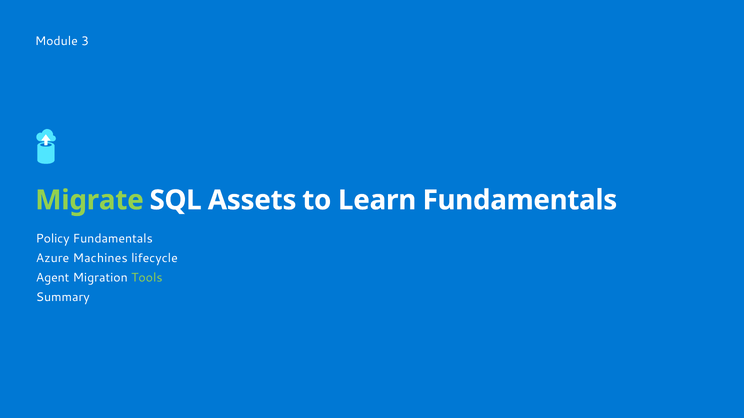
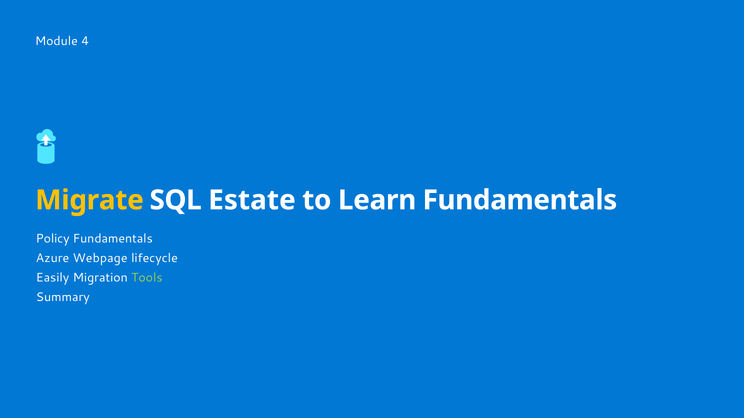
3: 3 -> 4
Migrate colour: light green -> yellow
Assets: Assets -> Estate
Machines: Machines -> Webpage
Agent: Agent -> Easily
